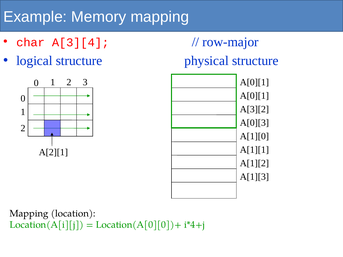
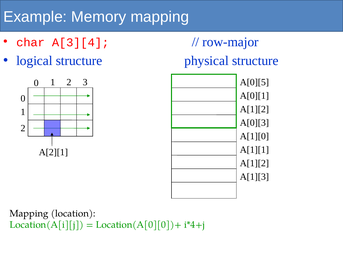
A[0][1 at (254, 82): A[0][1 -> A[0][5
A[3][2 at (254, 109): A[3][2 -> A[1][2
